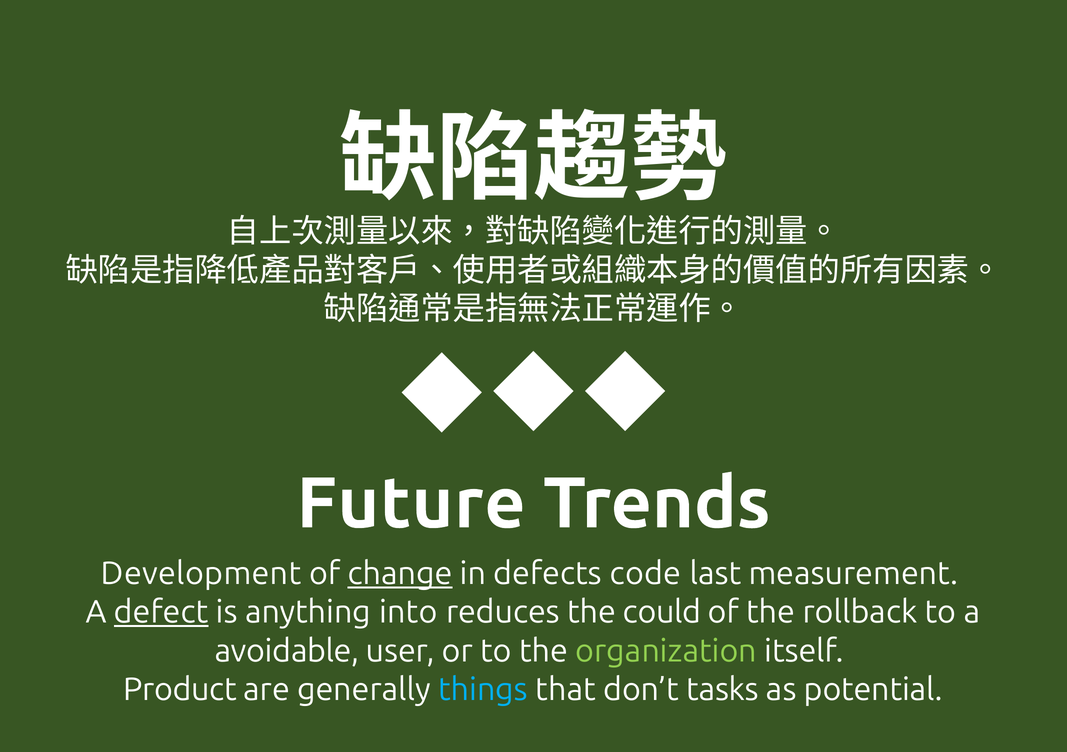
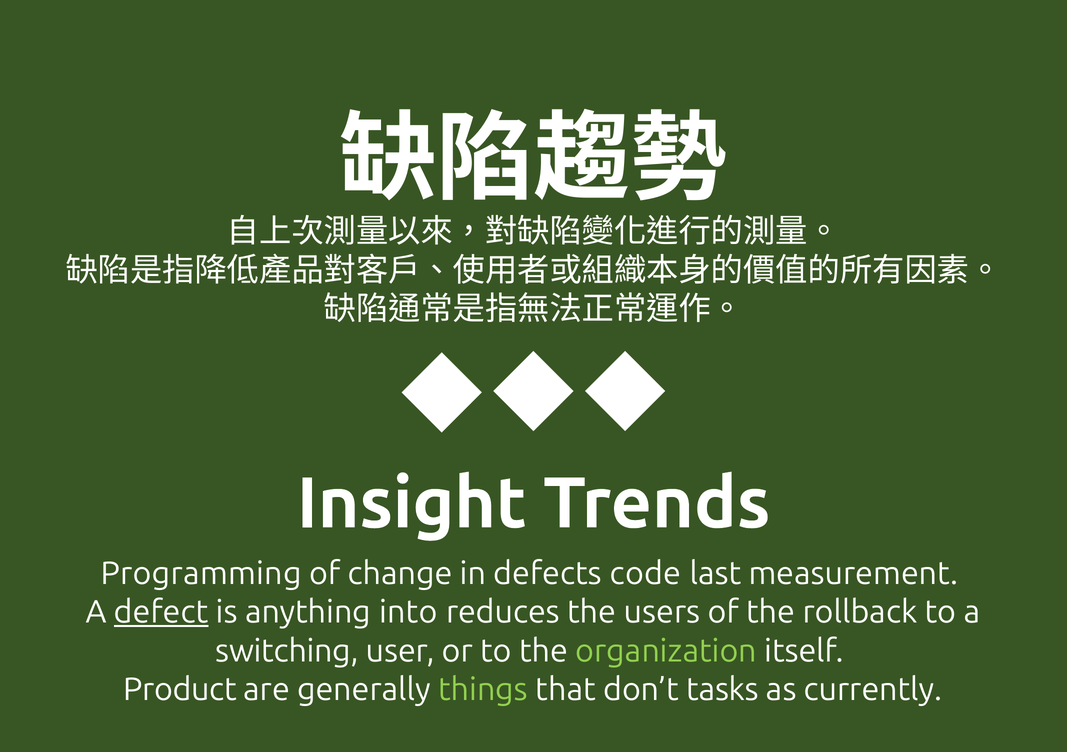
Future: Future -> Insight
Development: Development -> Programming
change underline: present -> none
could: could -> users
avoidable: avoidable -> switching
things colour: light blue -> light green
potential: potential -> currently
